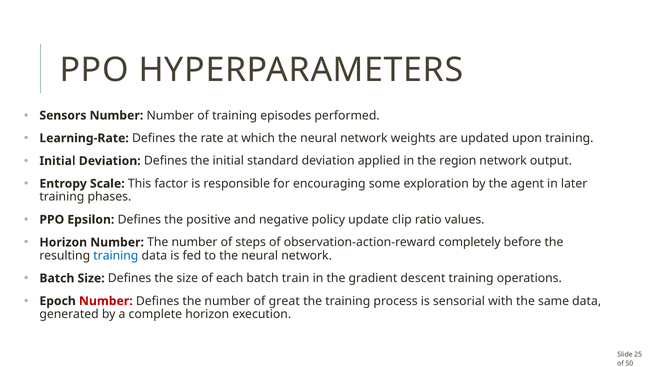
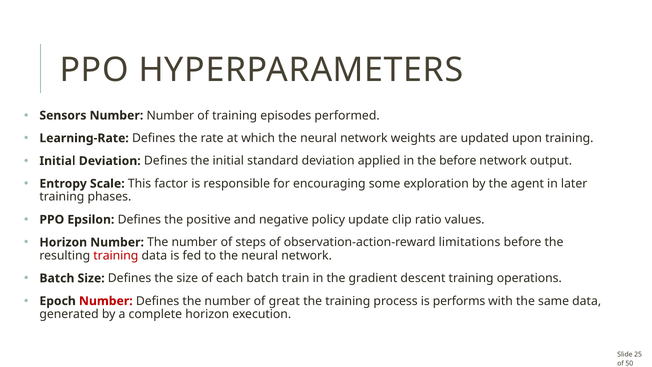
the region: region -> before
completely: completely -> limitations
training at (116, 255) colour: blue -> red
sensorial: sensorial -> performs
